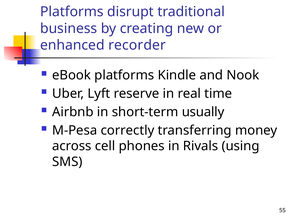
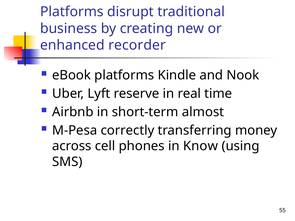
usually: usually -> almost
Rivals: Rivals -> Know
